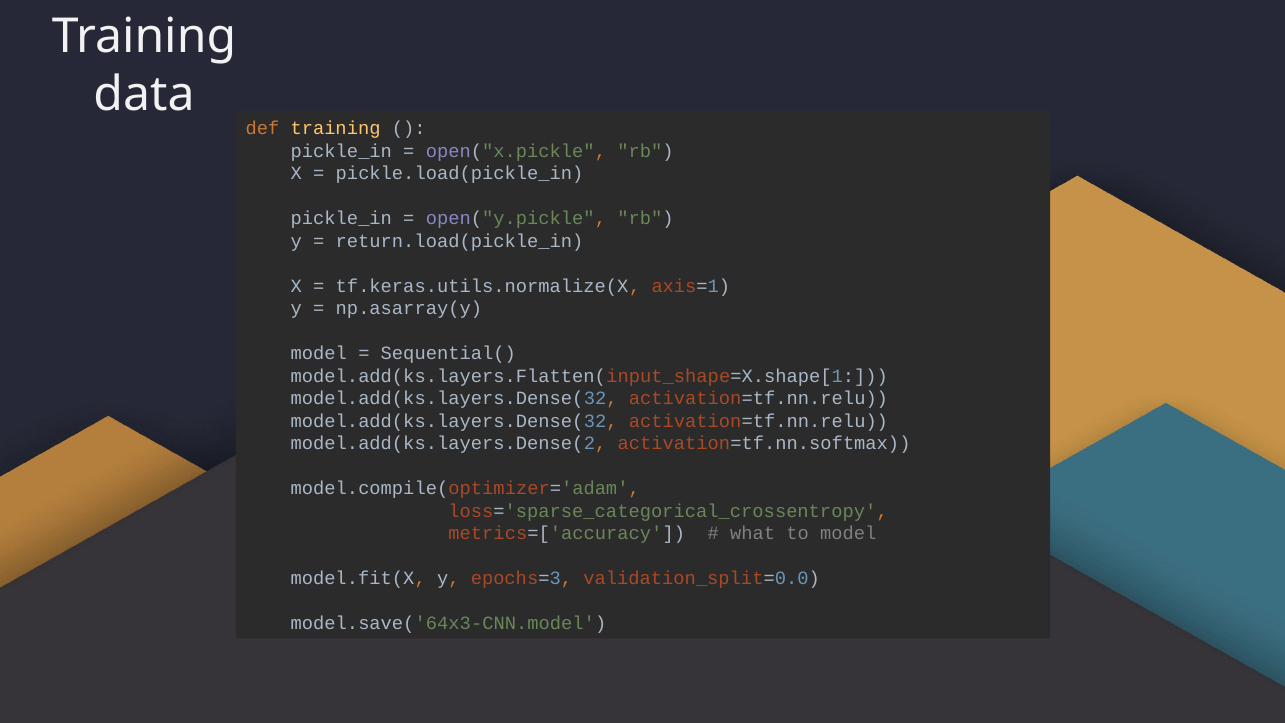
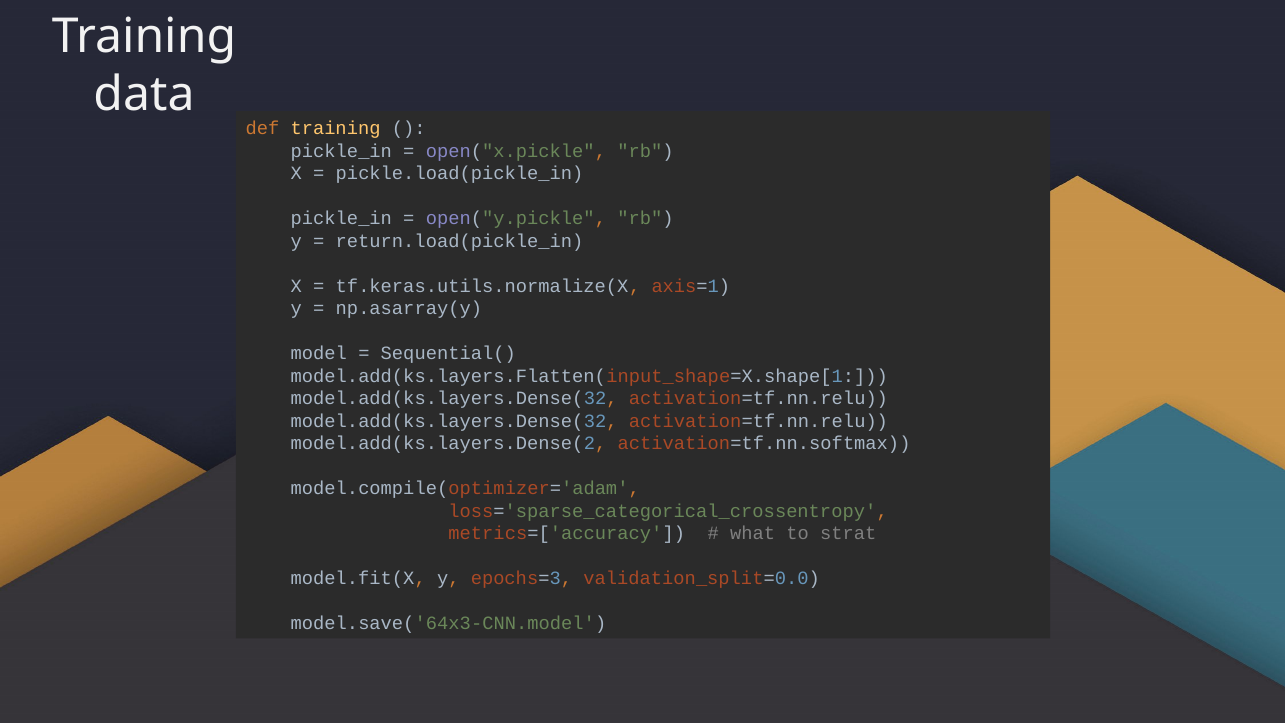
to model: model -> strat
